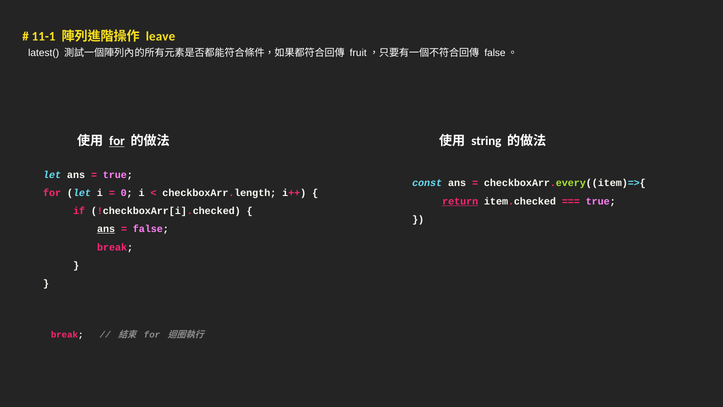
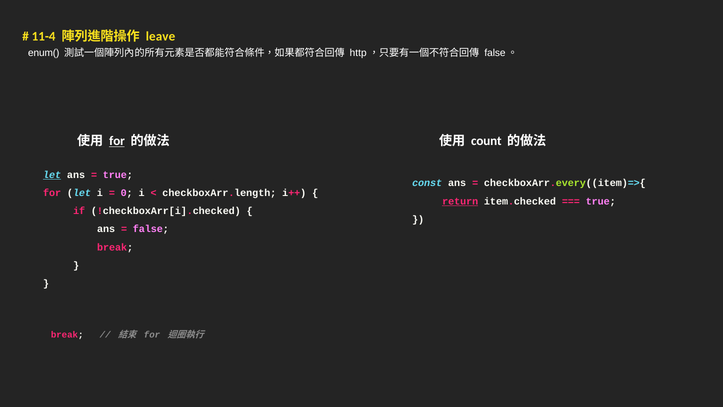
11-1: 11-1 -> 11-4
latest(: latest( -> enum(
fruit: fruit -> http
string: string -> count
let at (52, 175) underline: none -> present
ans at (106, 229) underline: present -> none
